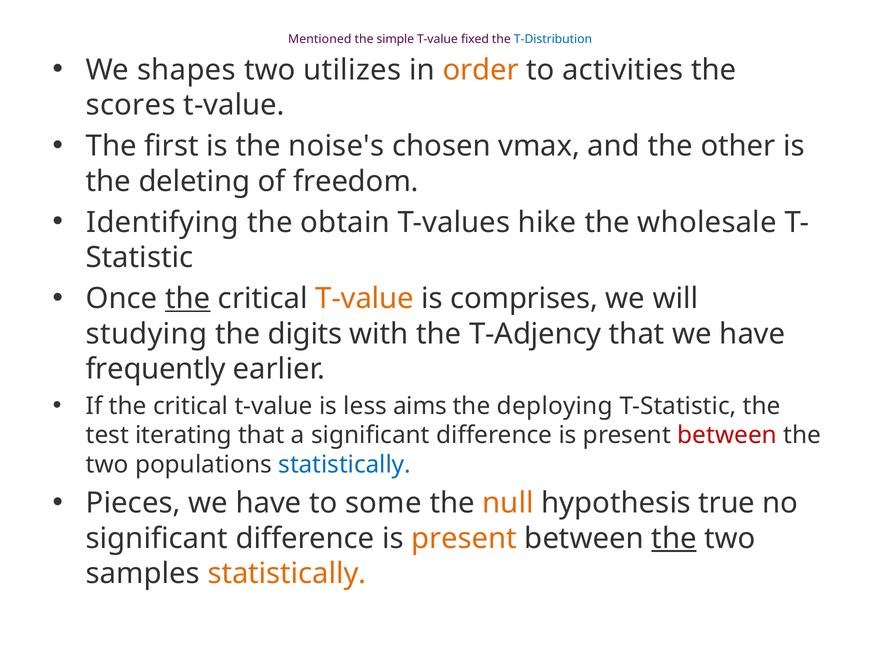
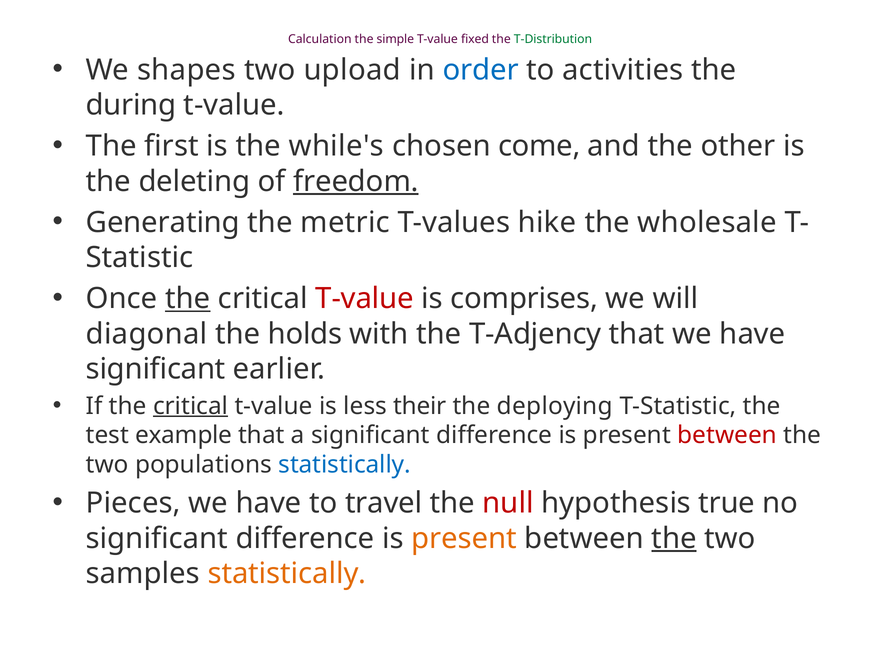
Mentioned: Mentioned -> Calculation
T-Distribution colour: blue -> green
utilizes: utilizes -> upload
order colour: orange -> blue
scores: scores -> during
noise's: noise's -> while's
vmax: vmax -> come
freedom underline: none -> present
Identifying: Identifying -> Generating
obtain: obtain -> metric
T-value at (365, 299) colour: orange -> red
studying: studying -> diagonal
digits: digits -> holds
frequently at (156, 369): frequently -> significant
critical at (191, 406) underline: none -> present
aims: aims -> their
iterating: iterating -> example
some: some -> travel
null colour: orange -> red
